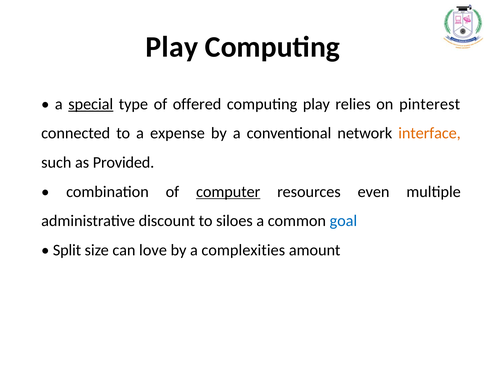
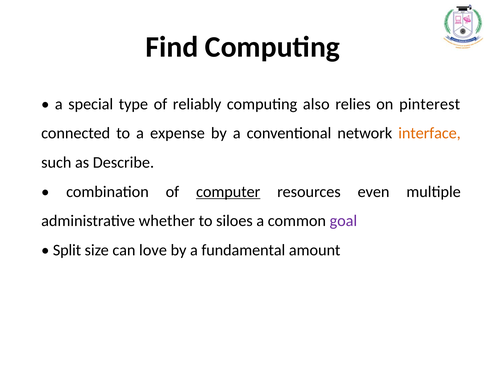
Play at (172, 47): Play -> Find
special underline: present -> none
offered: offered -> reliably
computing play: play -> also
Provided: Provided -> Describe
discount: discount -> whether
goal colour: blue -> purple
complexities: complexities -> fundamental
